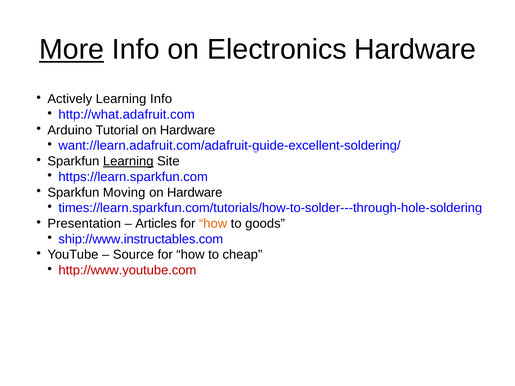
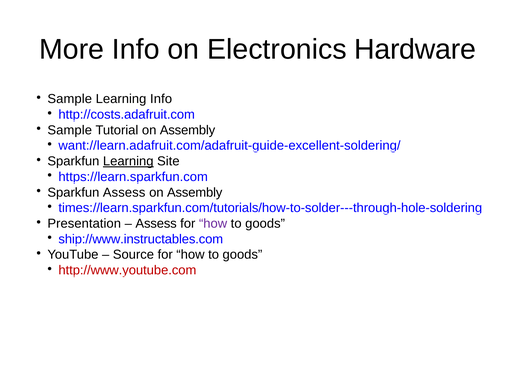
More underline: present -> none
Actively at (70, 99): Actively -> Sample
http://what.adafruit.com: http://what.adafruit.com -> http://costs.adafruit.com
Arduino at (70, 130): Arduino -> Sample
Tutorial on Hardware: Hardware -> Assembly
Sparkfun Moving: Moving -> Assess
Hardware at (195, 193): Hardware -> Assembly
Articles at (156, 224): Articles -> Assess
how at (213, 224) colour: orange -> purple
cheap at (242, 255): cheap -> goods
